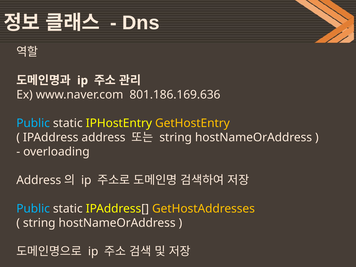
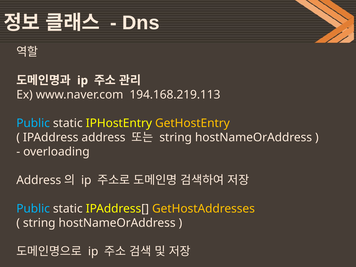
801.186.169.636: 801.186.169.636 -> 194.168.219.113
